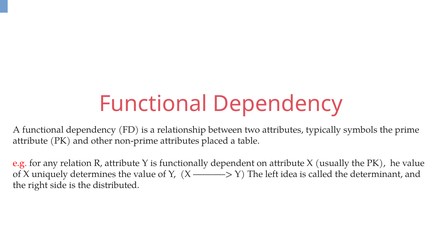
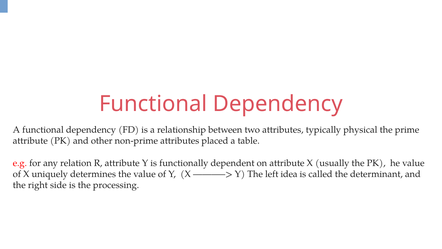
symbols: symbols -> physical
distributed: distributed -> processing
